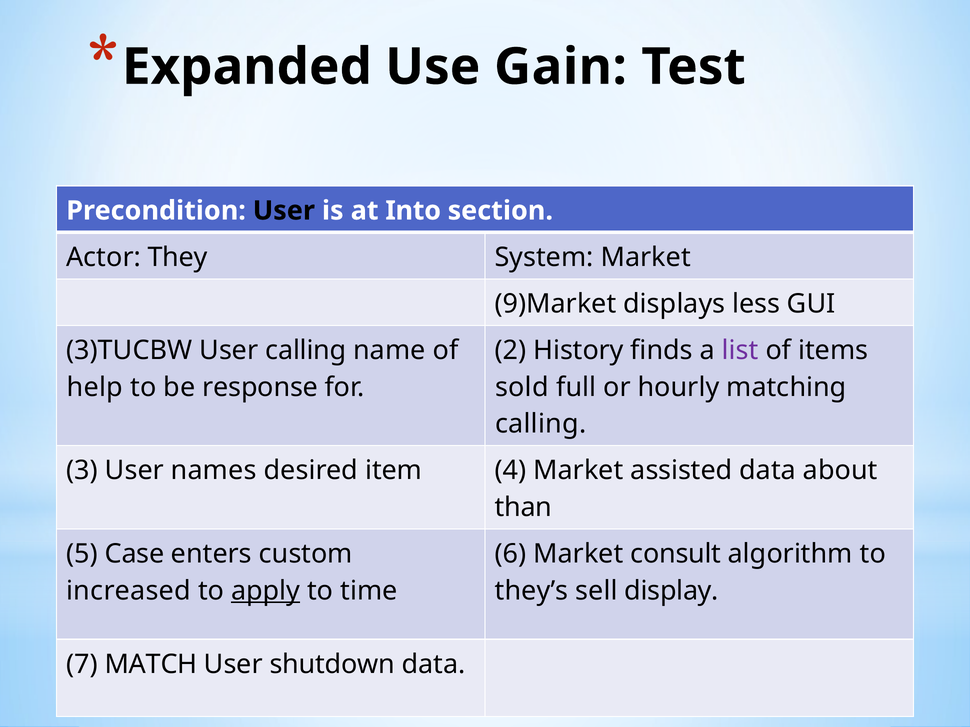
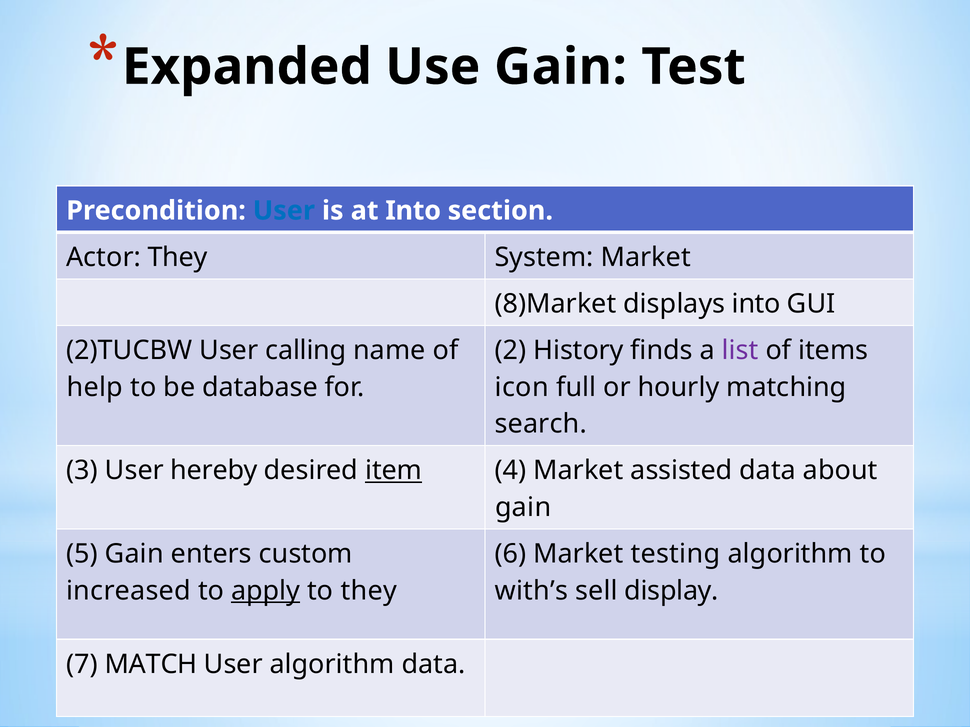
User at (284, 211) colour: black -> blue
9)Market: 9)Market -> 8)Market
displays less: less -> into
3)TUCBW: 3)TUCBW -> 2)TUCBW
response: response -> database
sold: sold -> icon
calling at (541, 424): calling -> search
names: names -> hereby
item underline: none -> present
than at (523, 508): than -> gain
5 Case: Case -> Gain
consult: consult -> testing
to time: time -> they
they’s: they’s -> with’s
User shutdown: shutdown -> algorithm
